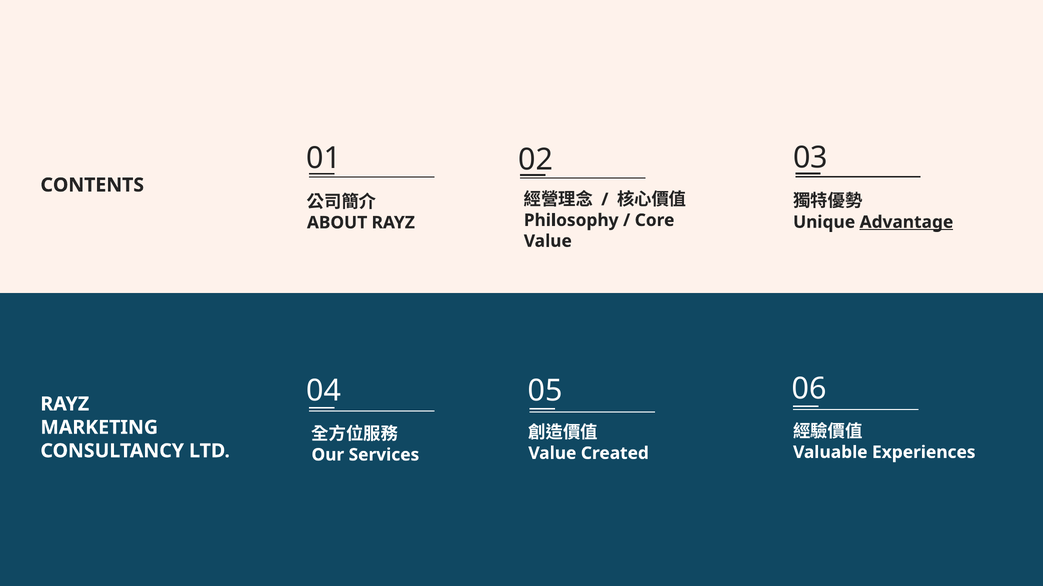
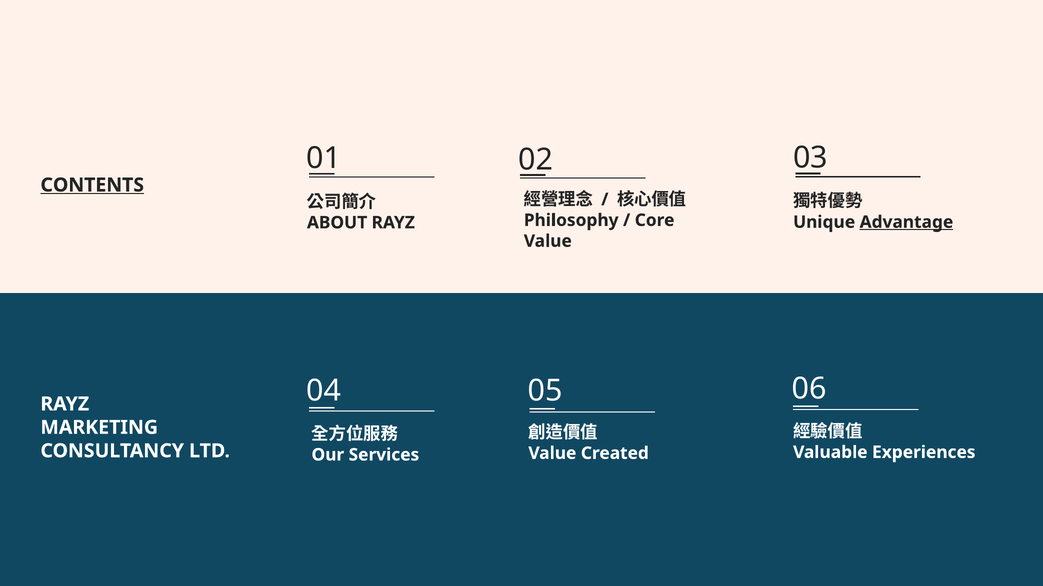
CONTENTS underline: none -> present
